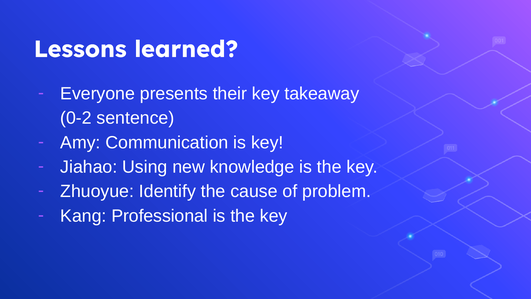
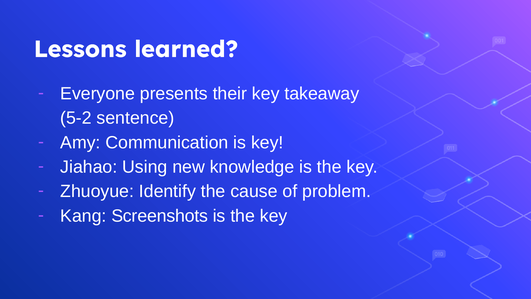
0-2: 0-2 -> 5-2
Professional: Professional -> Screenshots
